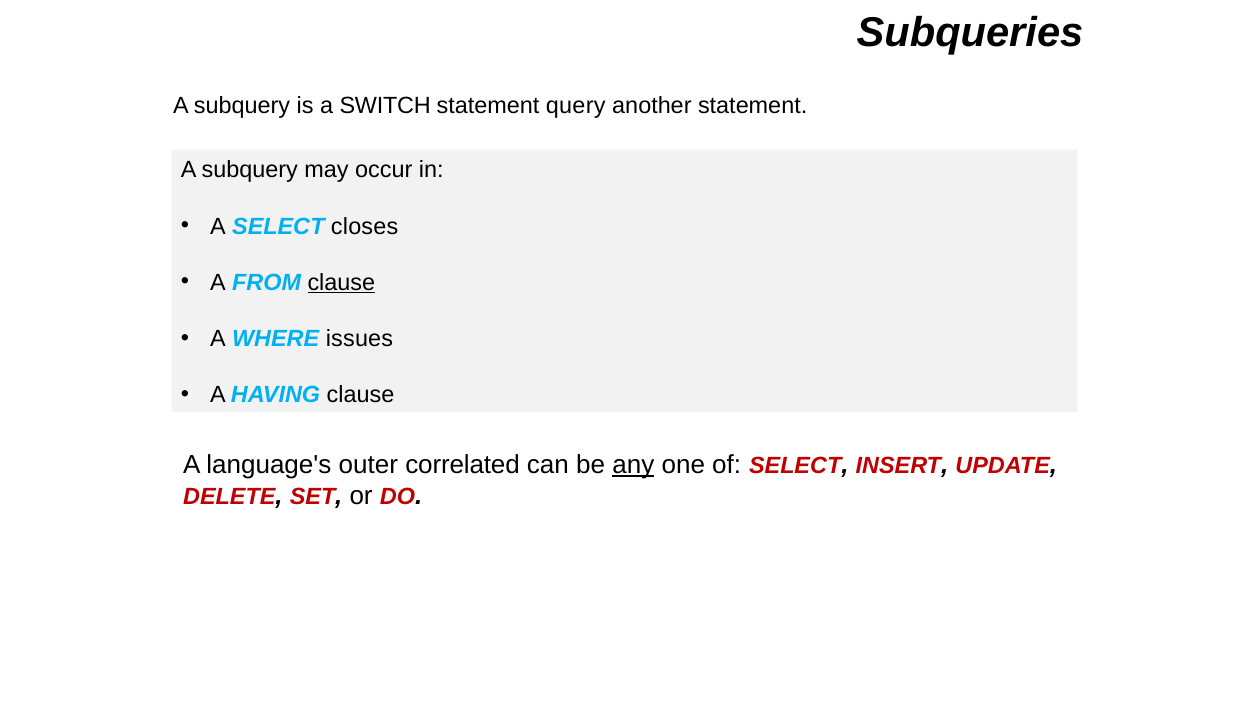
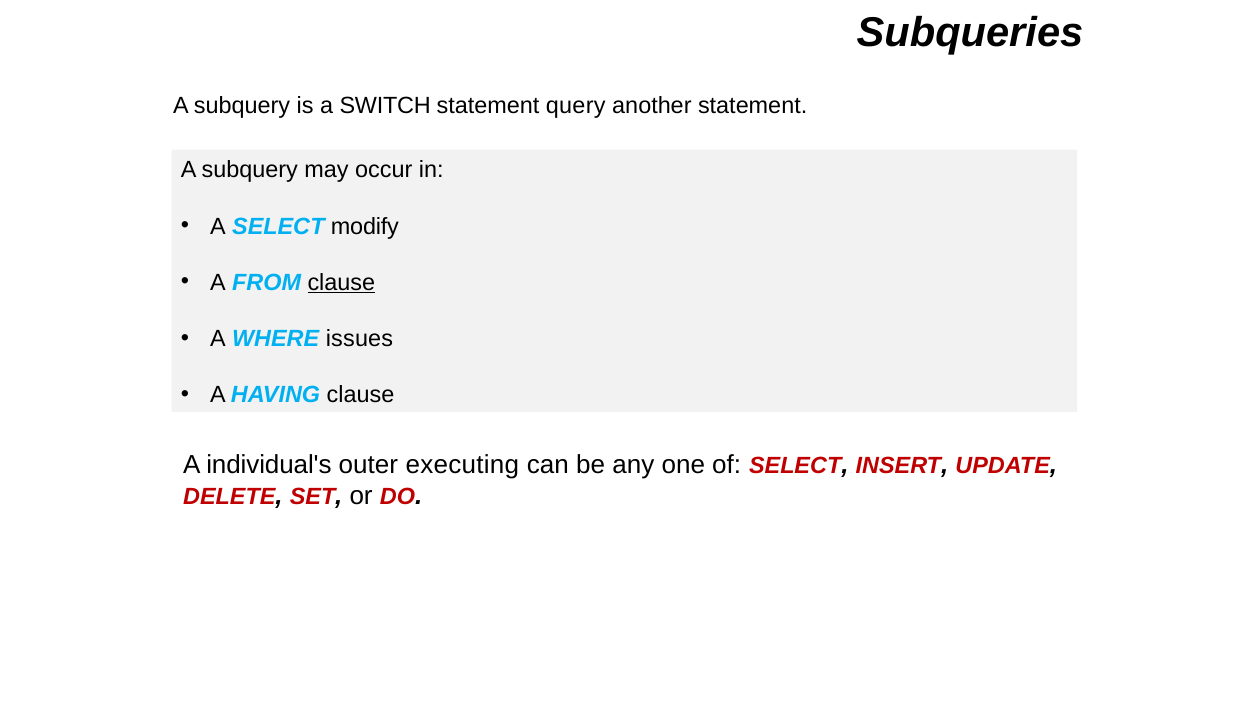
closes: closes -> modify
language's: language's -> individual's
correlated: correlated -> executing
any underline: present -> none
